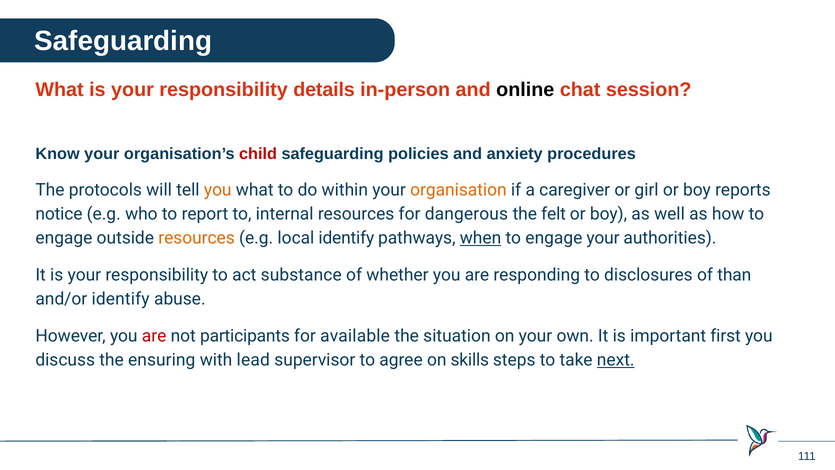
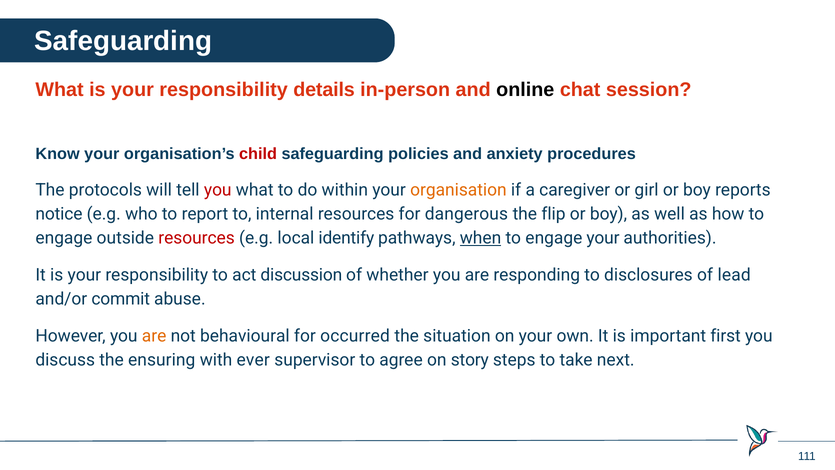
you at (218, 190) colour: orange -> red
felt: felt -> flip
resources at (197, 238) colour: orange -> red
substance: substance -> discussion
than: than -> lead
and/or identify: identify -> commit
are at (154, 336) colour: red -> orange
participants: participants -> behavioural
available: available -> occurred
lead: lead -> ever
skills: skills -> story
next underline: present -> none
